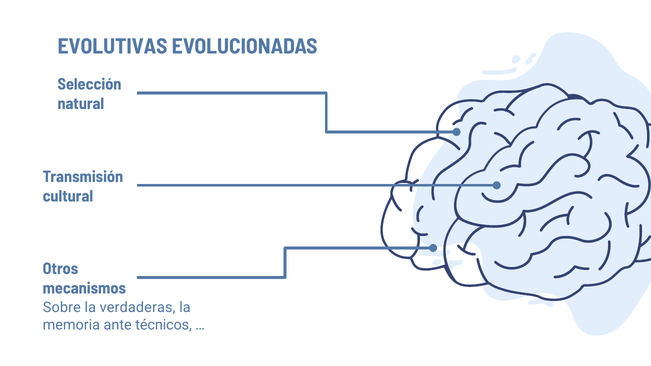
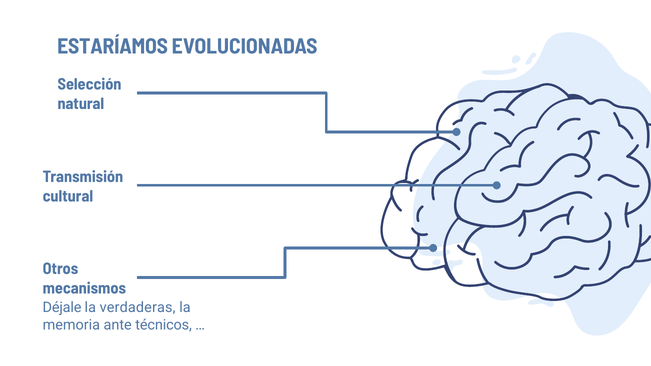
EVOLUTIVAS: EVOLUTIVAS -> ESTARÍAMOS
Sobre: Sobre -> Déjale
